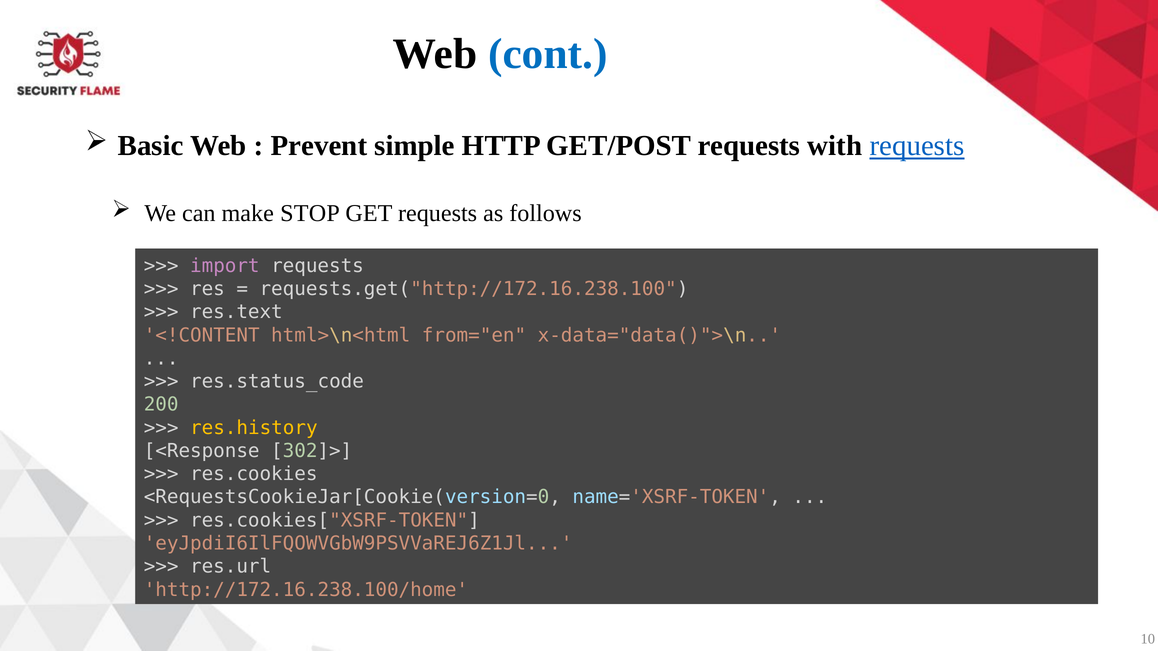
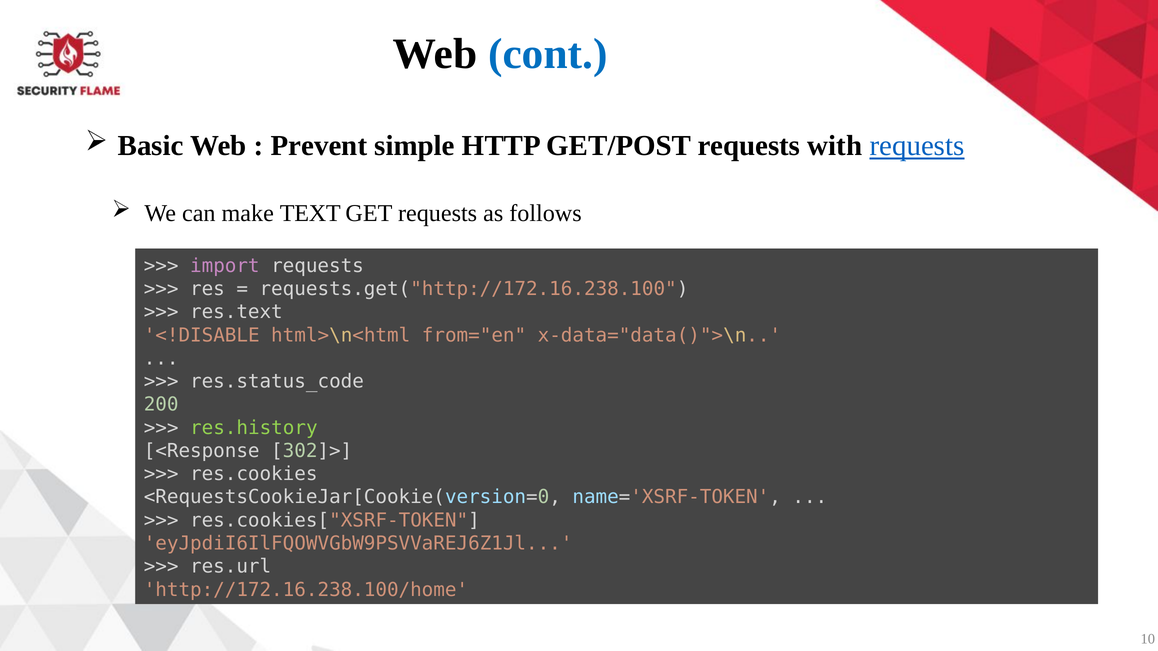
STOP: STOP -> TEXT
<!CONTENT: <!CONTENT -> <!DISABLE
res.history colour: yellow -> light green
